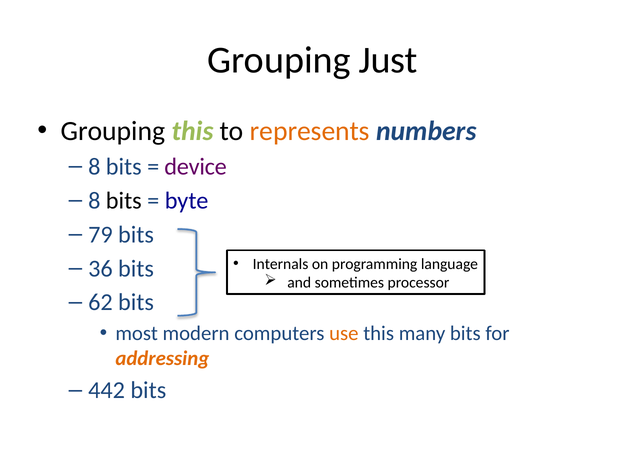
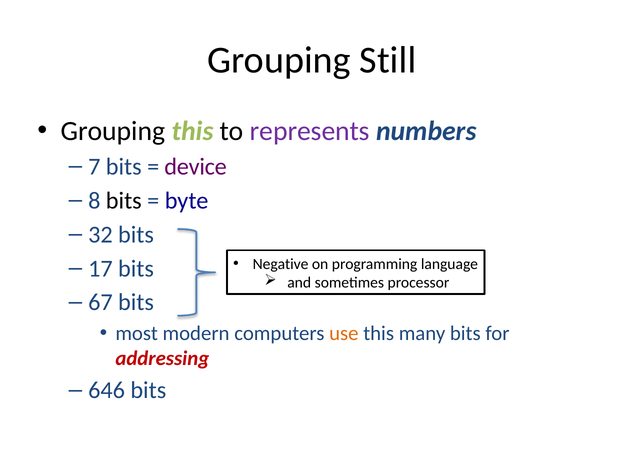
Just: Just -> Still
represents colour: orange -> purple
8 at (94, 167): 8 -> 7
79: 79 -> 32
Internals: Internals -> Negative
36: 36 -> 17
62: 62 -> 67
addressing colour: orange -> red
442: 442 -> 646
